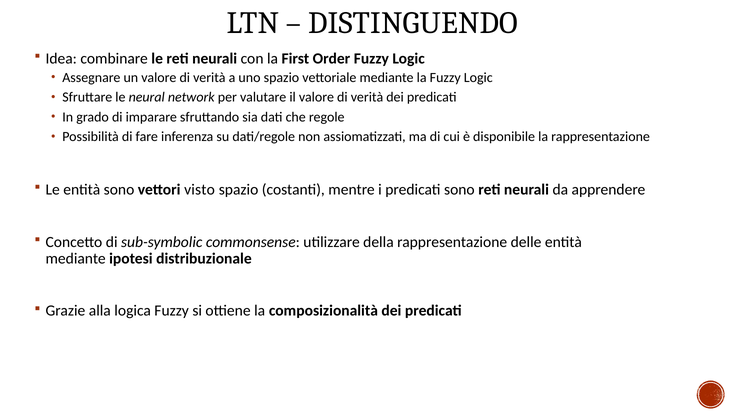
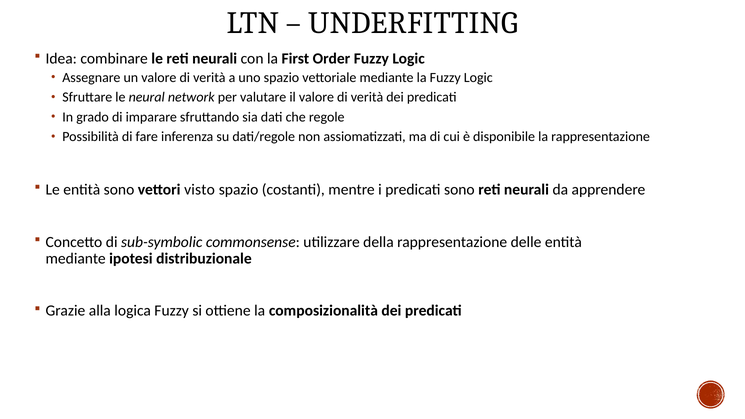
DISTINGUENDO: DISTINGUENDO -> UNDERFITTING
